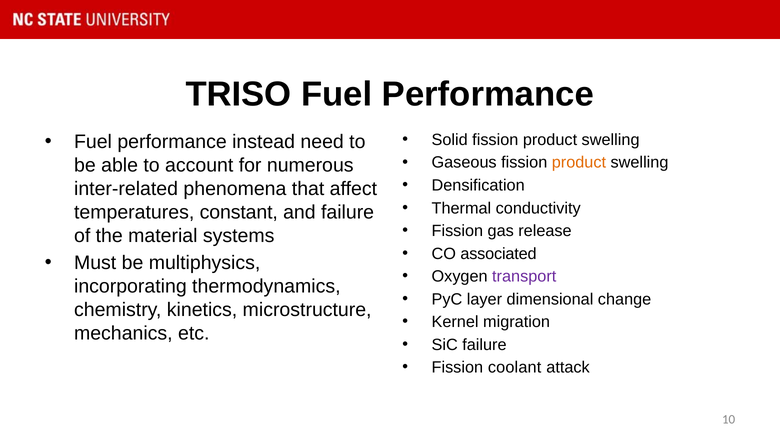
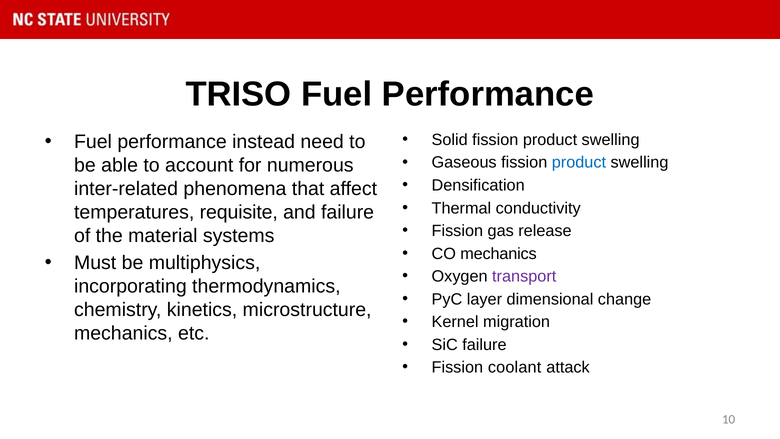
product at (579, 163) colour: orange -> blue
constant: constant -> requisite
CO associated: associated -> mechanics
